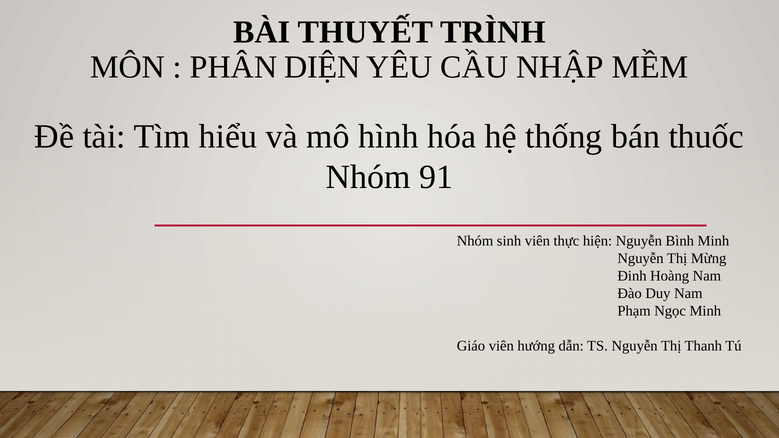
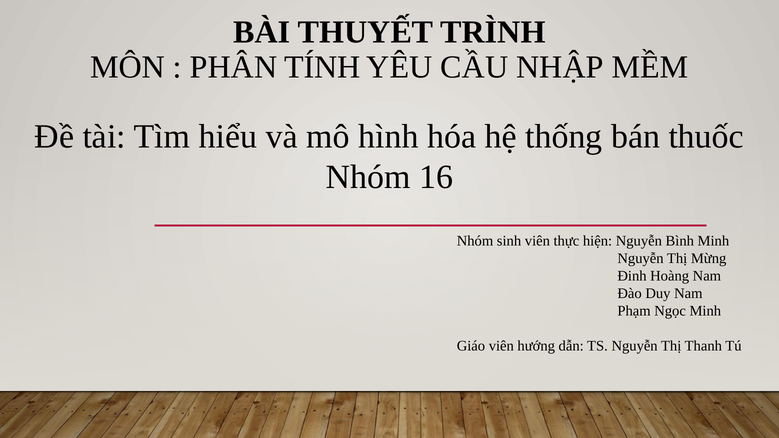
DIỆN: DIỆN -> TÍNH
91: 91 -> 16
